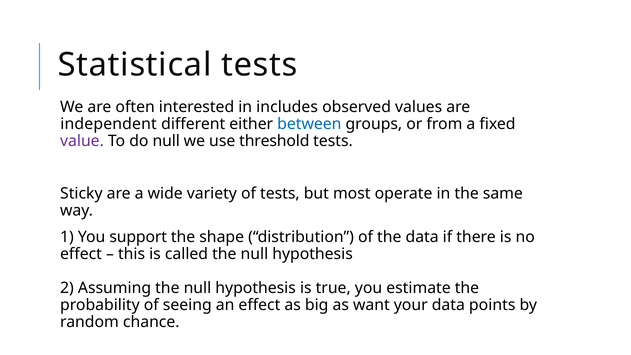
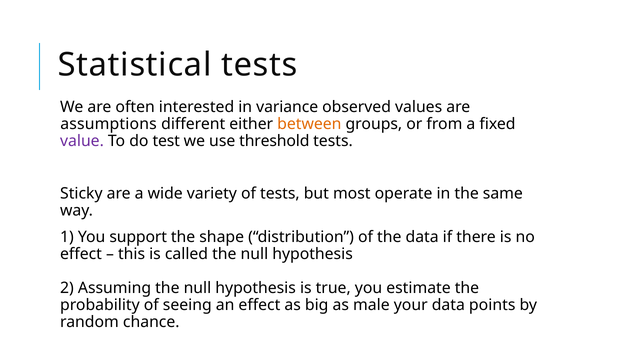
includes: includes -> variance
independent: independent -> assumptions
between colour: blue -> orange
do null: null -> test
want: want -> male
